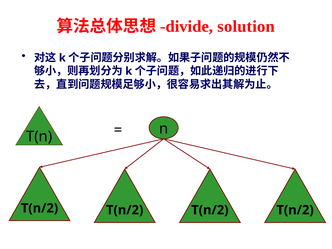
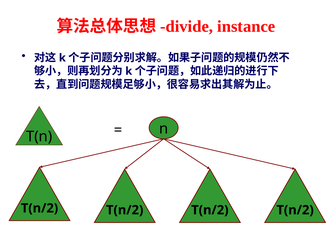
solution: solution -> instance
